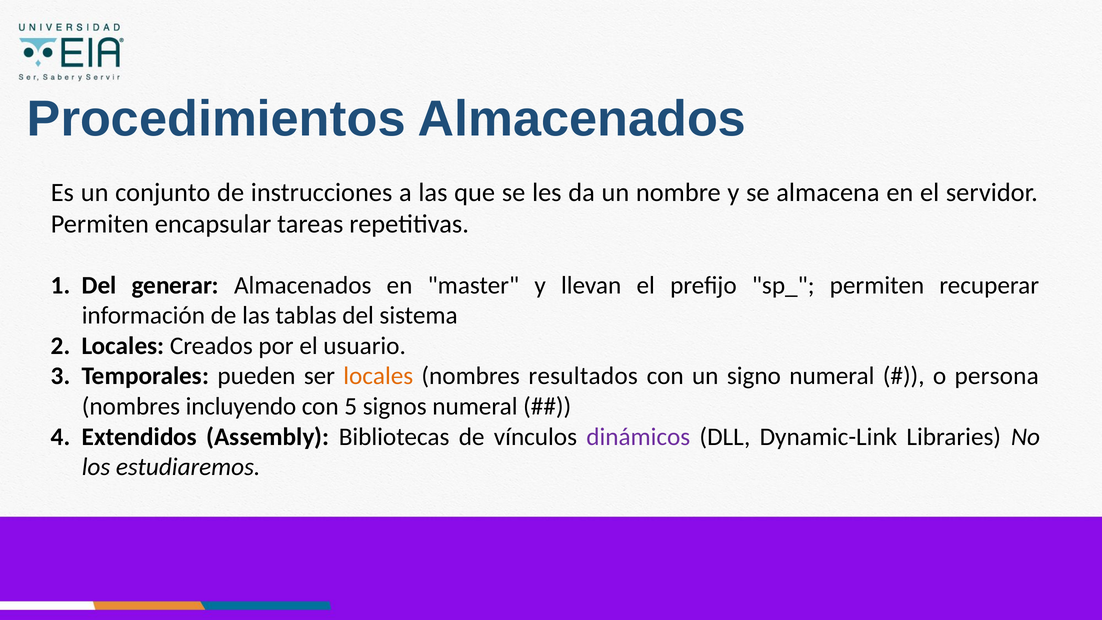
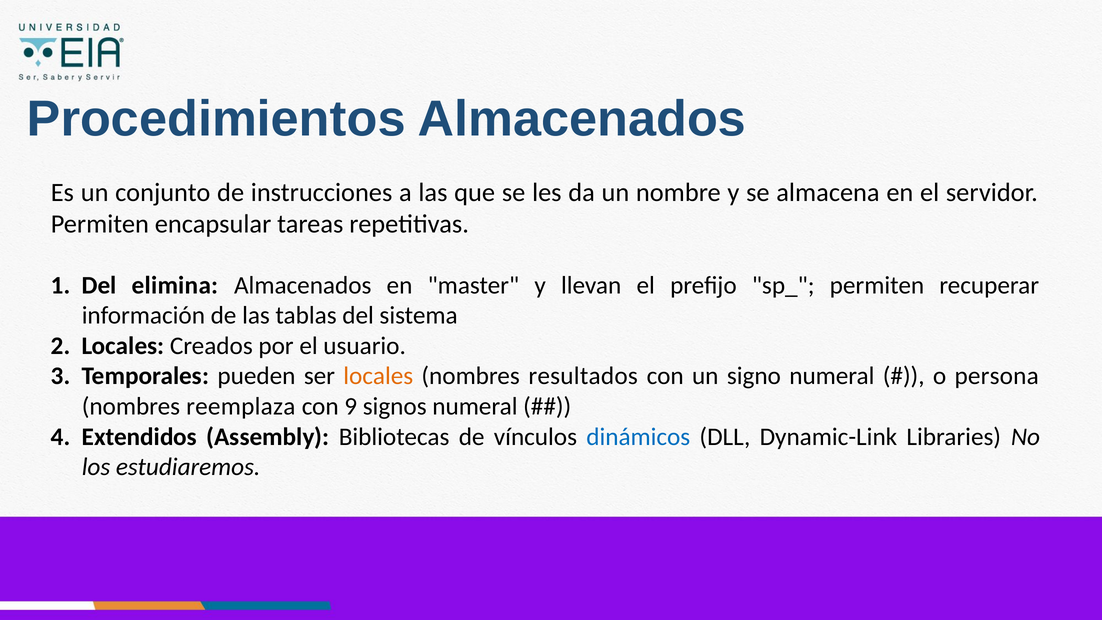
generar: generar -> elimina
incluyendo: incluyendo -> reemplaza
5: 5 -> 9
dinámicos colour: purple -> blue
